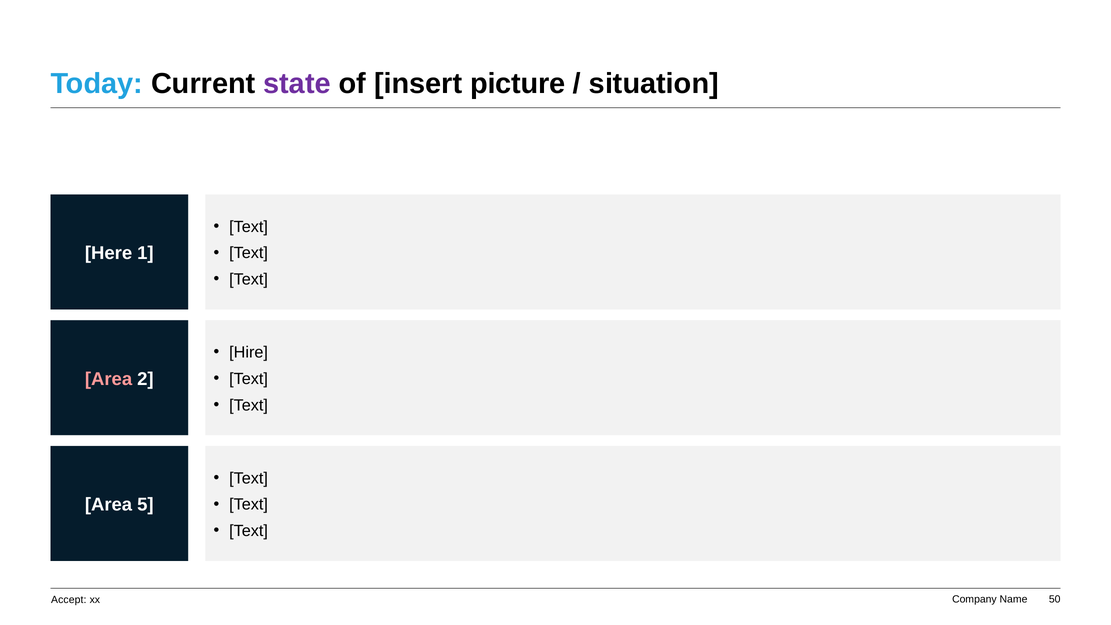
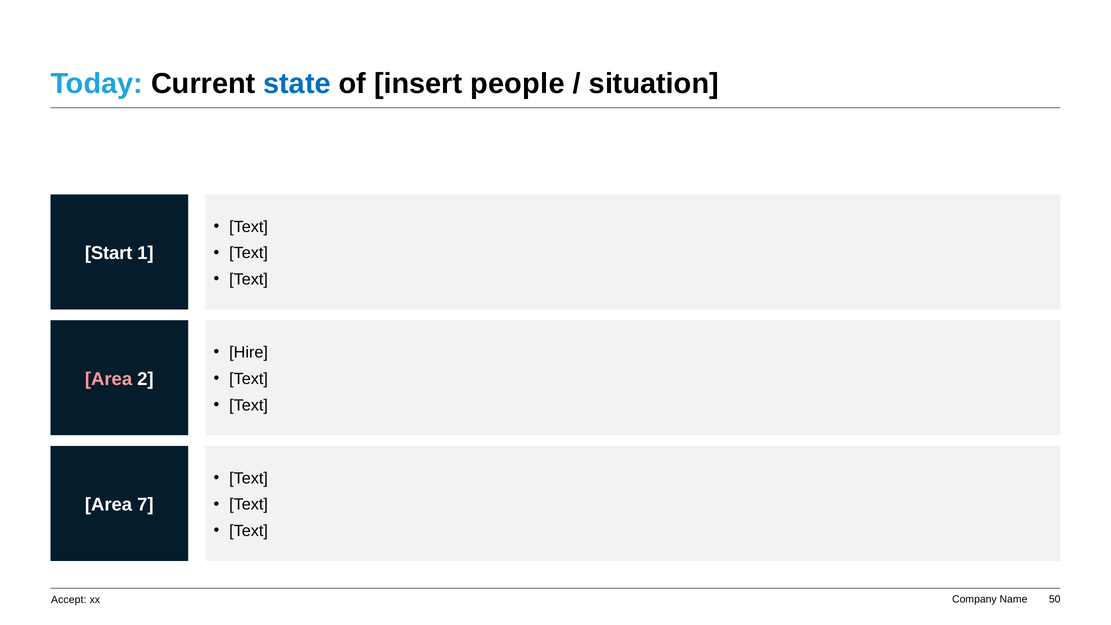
state colour: purple -> blue
picture: picture -> people
Here: Here -> Start
5: 5 -> 7
